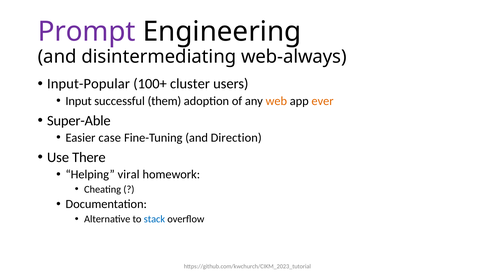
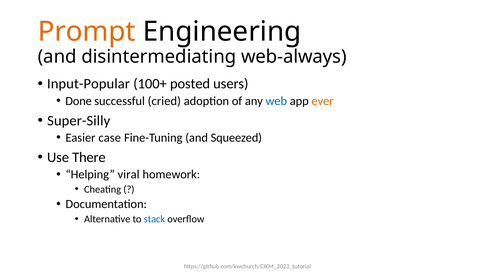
Prompt colour: purple -> orange
cluster: cluster -> posted
Input: Input -> Done
them: them -> cried
web colour: orange -> blue
Super-Able: Super-Able -> Super-Silly
Direction: Direction -> Squeezed
